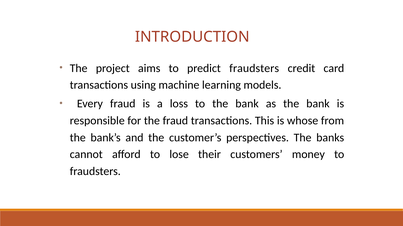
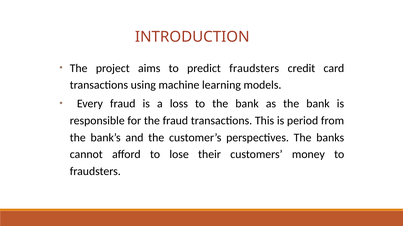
whose: whose -> period
